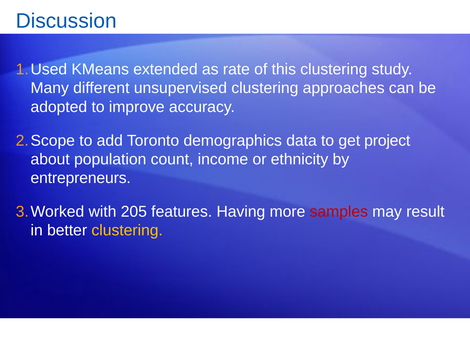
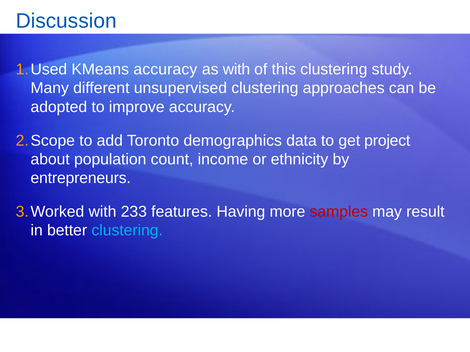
KMeans extended: extended -> accuracy
as rate: rate -> with
205: 205 -> 233
clustering at (127, 231) colour: yellow -> light blue
